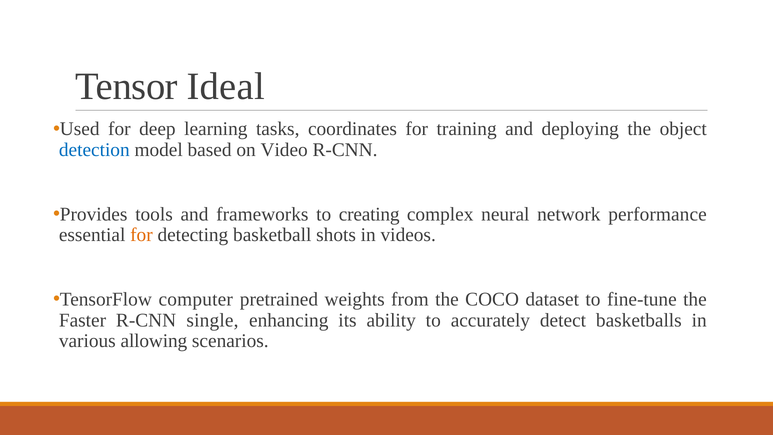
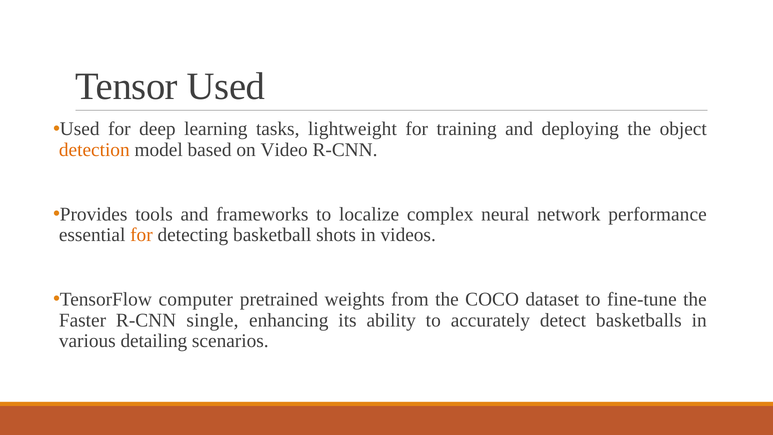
Tensor Ideal: Ideal -> Used
coordinates: coordinates -> lightweight
detection colour: blue -> orange
creating: creating -> localize
allowing: allowing -> detailing
